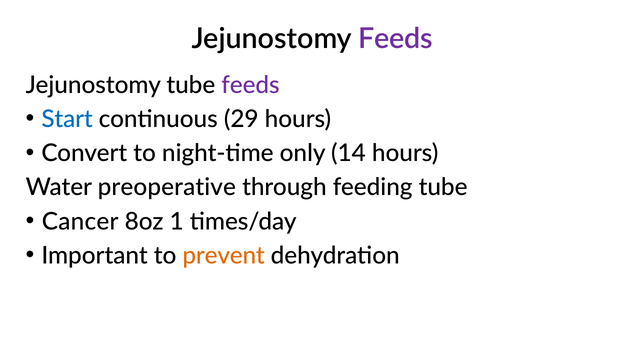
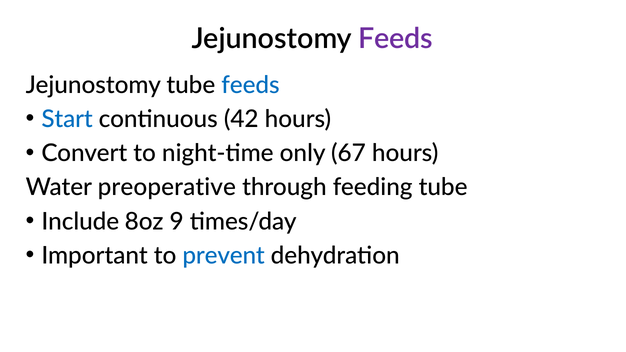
feeds at (250, 85) colour: purple -> blue
29: 29 -> 42
14: 14 -> 67
Cancer: Cancer -> Include
1: 1 -> 9
prevent colour: orange -> blue
